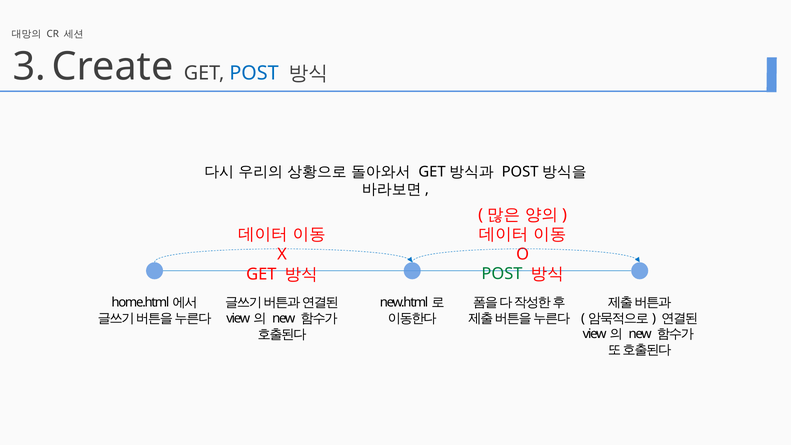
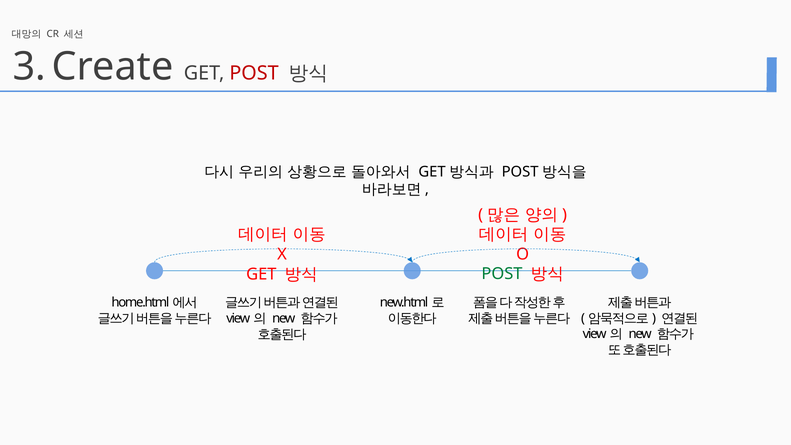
POST at (254, 73) colour: blue -> red
